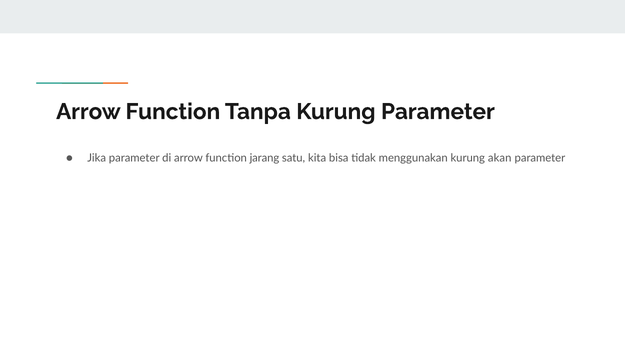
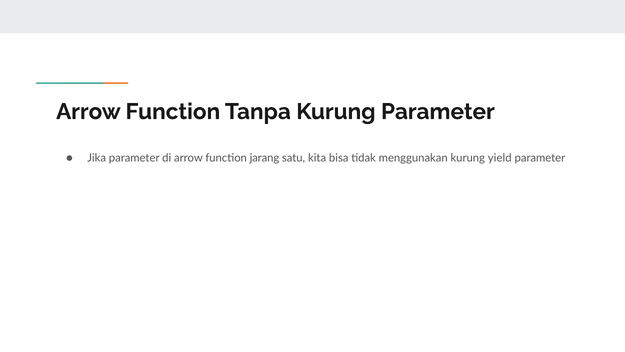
akan: akan -> yield
